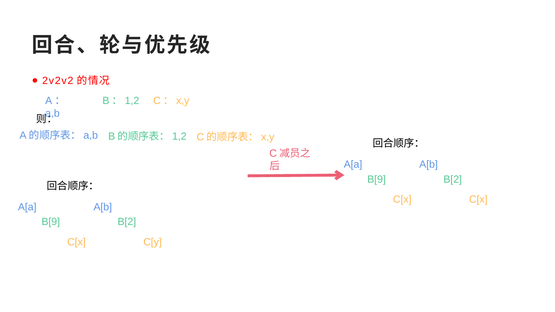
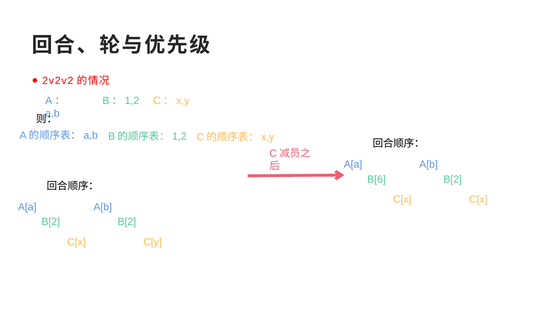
B[9 at (377, 179): B[9 -> B[6
B[9 at (51, 222): B[9 -> B[2
